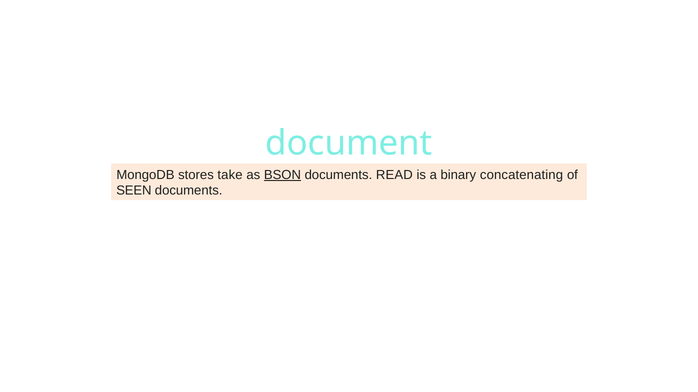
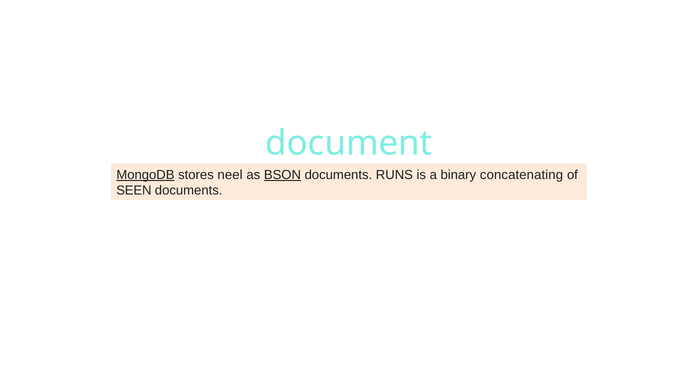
MongoDB underline: none -> present
take: take -> neel
READ: READ -> RUNS
